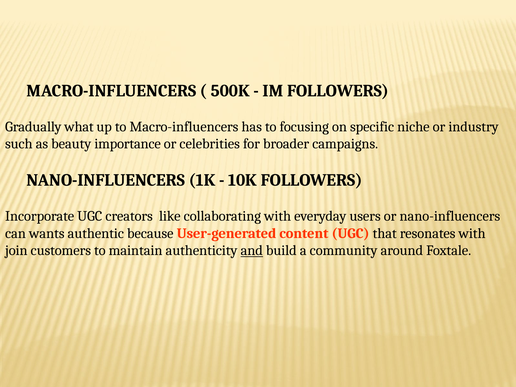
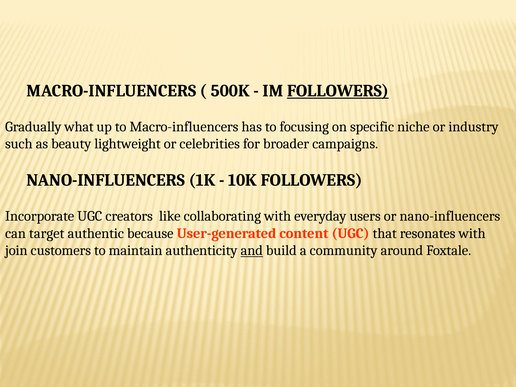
FOLLOWERS at (338, 91) underline: none -> present
importance: importance -> lightweight
wants: wants -> target
